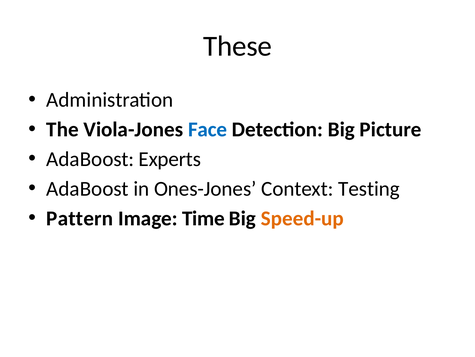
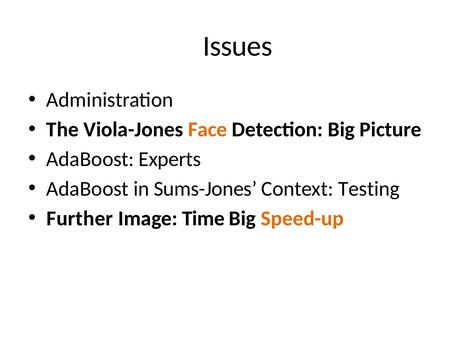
These: These -> Issues
Face colour: blue -> orange
Ones-Jones: Ones-Jones -> Sums-Jones
Pattern: Pattern -> Further
